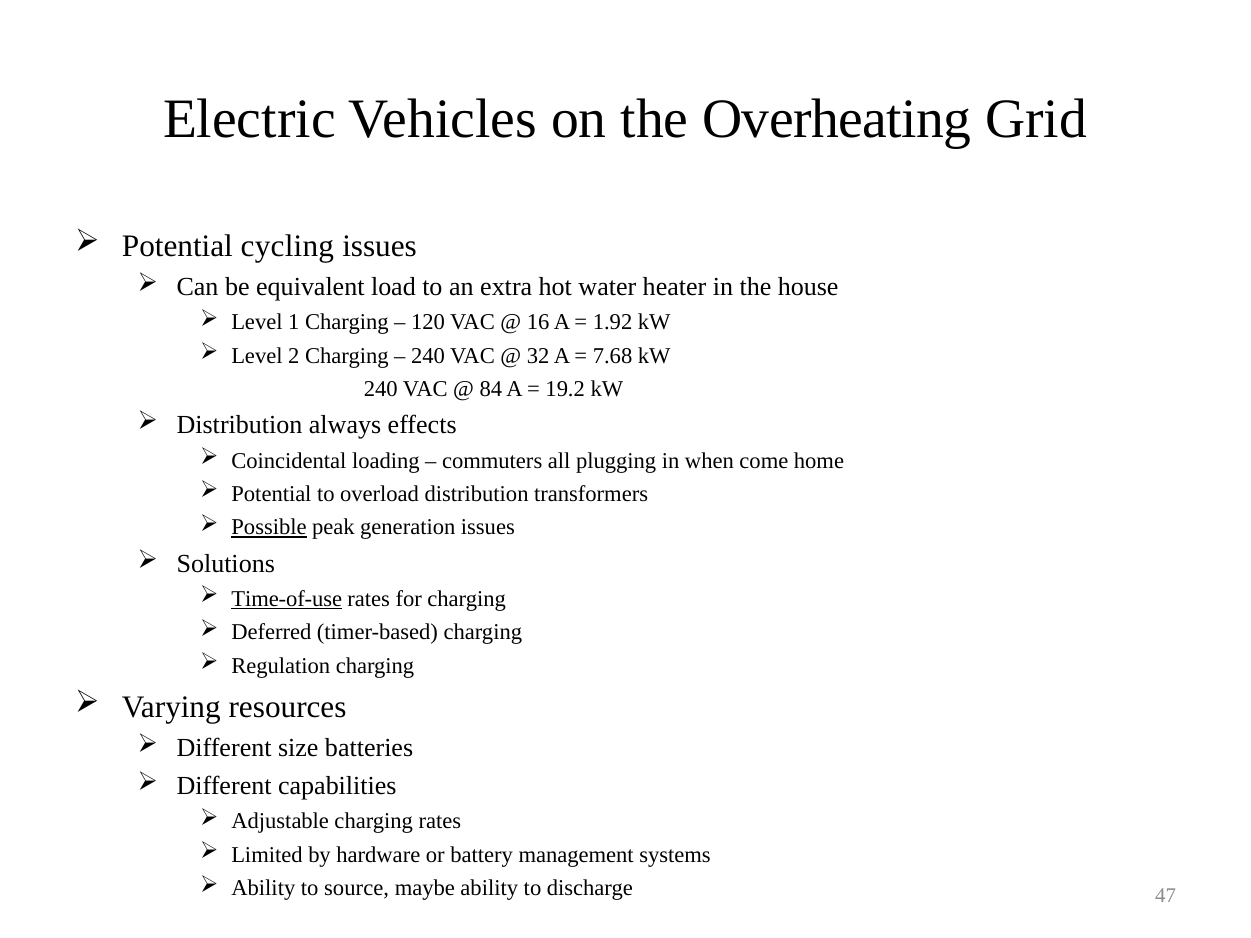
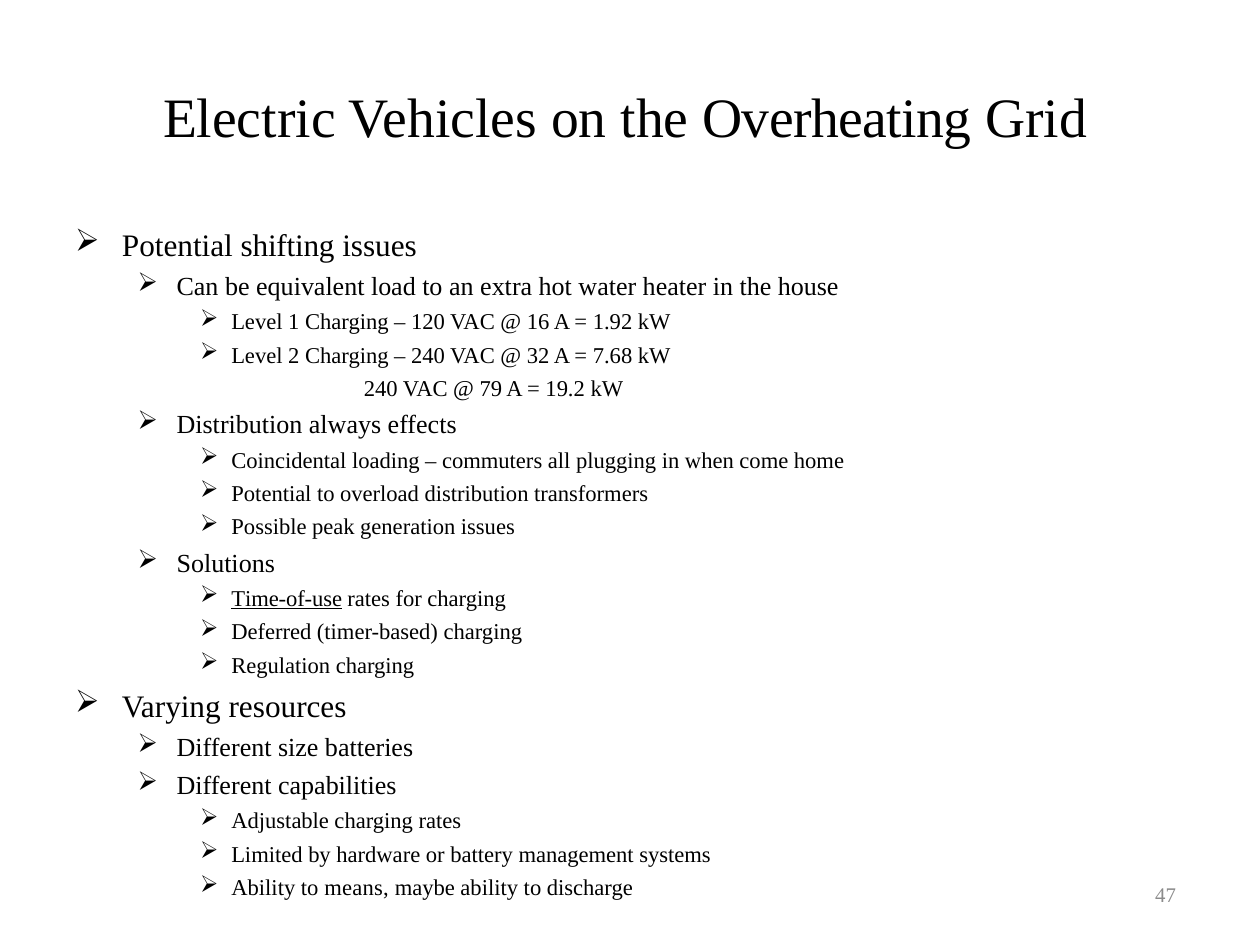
cycling: cycling -> shifting
84: 84 -> 79
Possible underline: present -> none
source: source -> means
